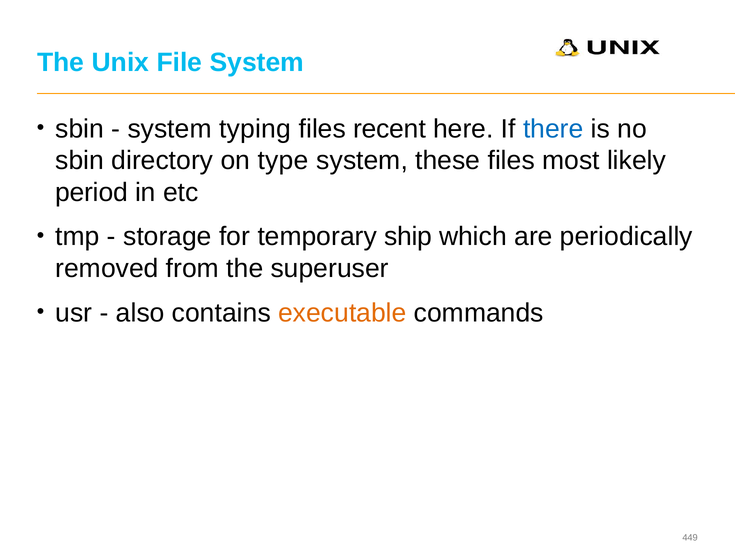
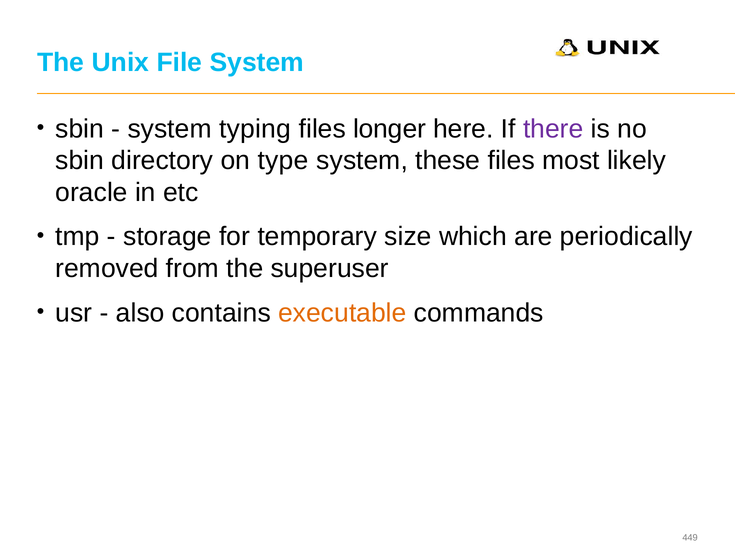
recent: recent -> longer
there colour: blue -> purple
period: period -> oracle
ship: ship -> size
